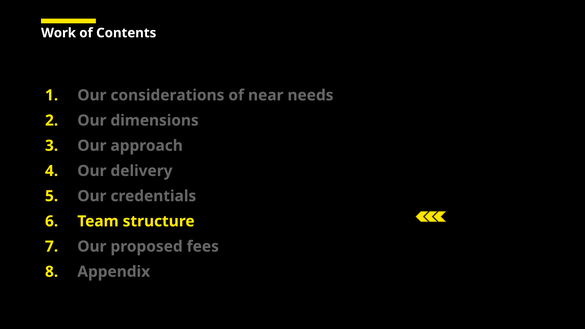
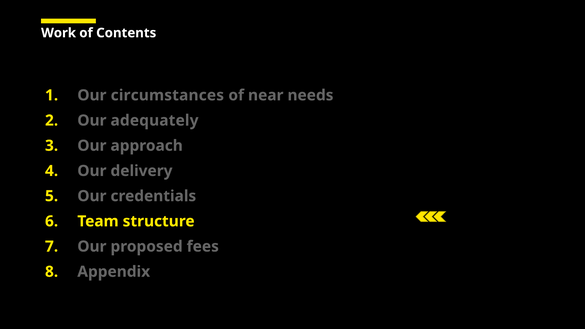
considerations: considerations -> circumstances
dimensions: dimensions -> adequately
